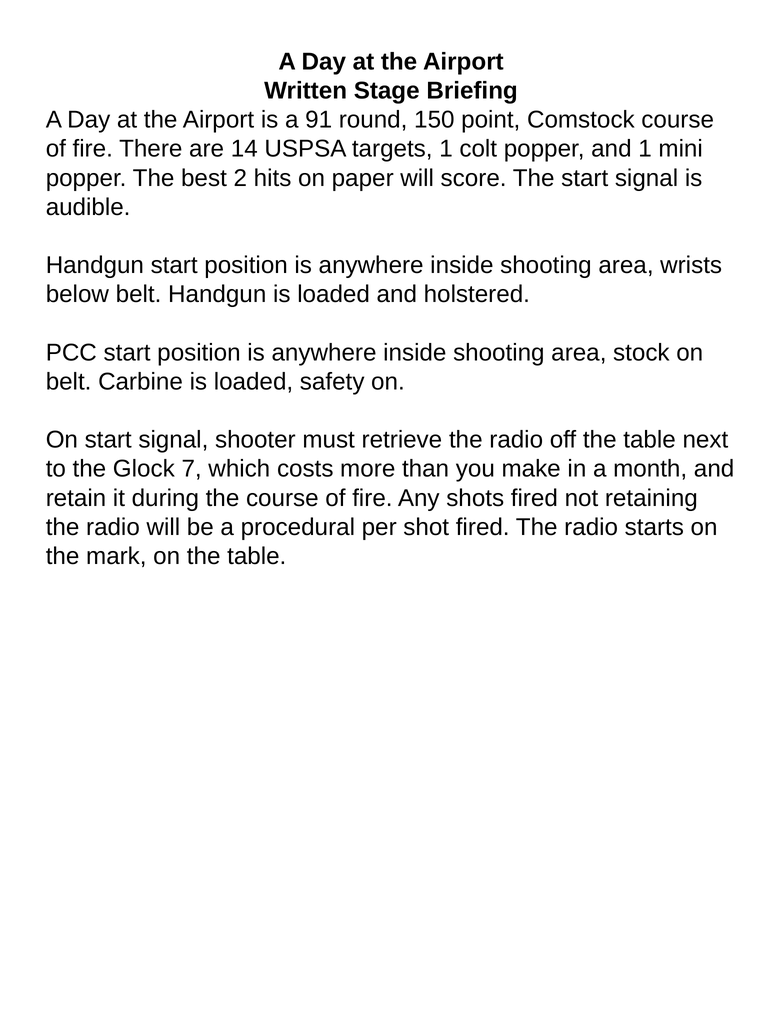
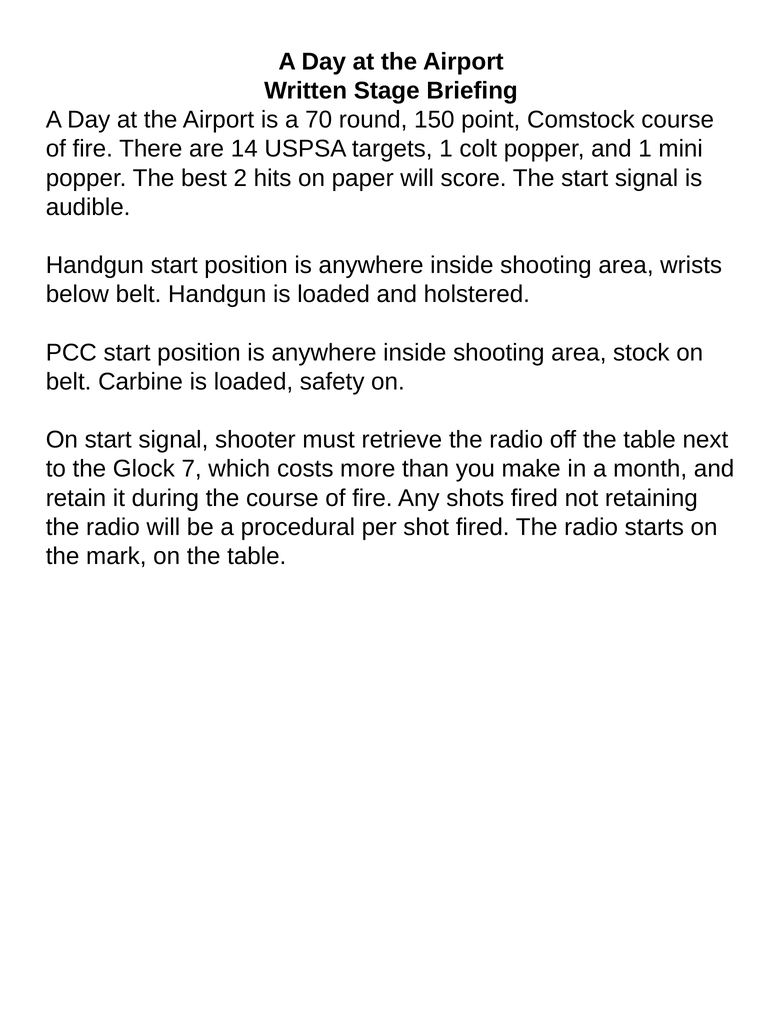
91: 91 -> 70
